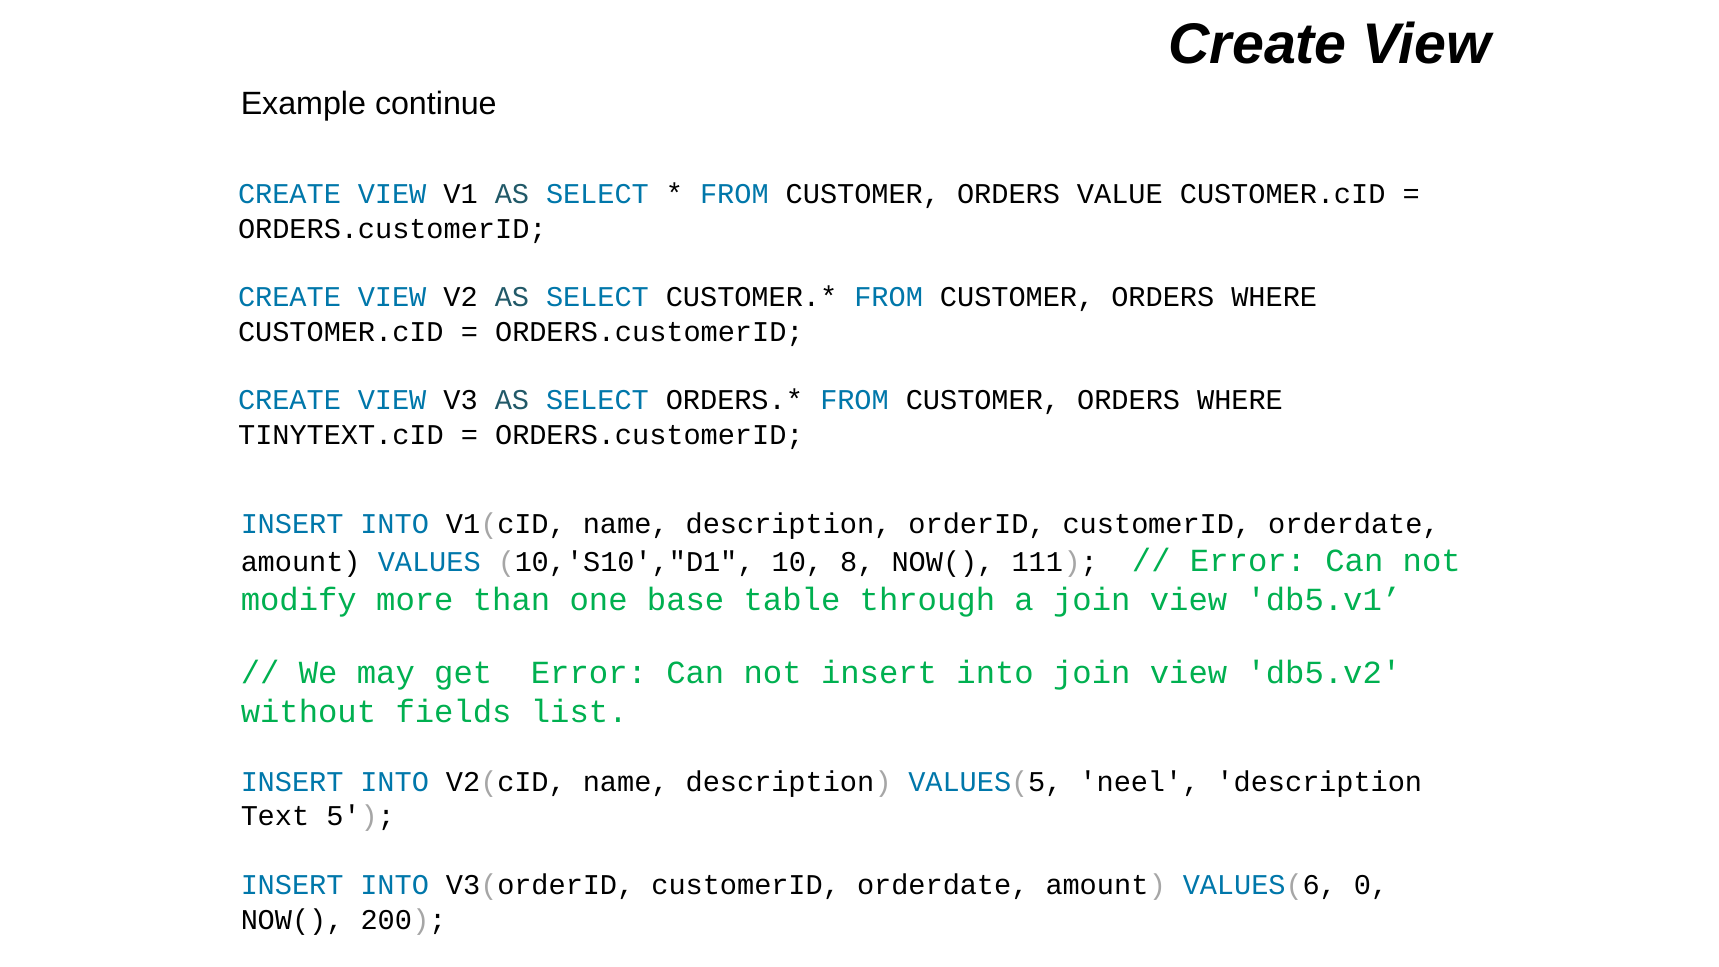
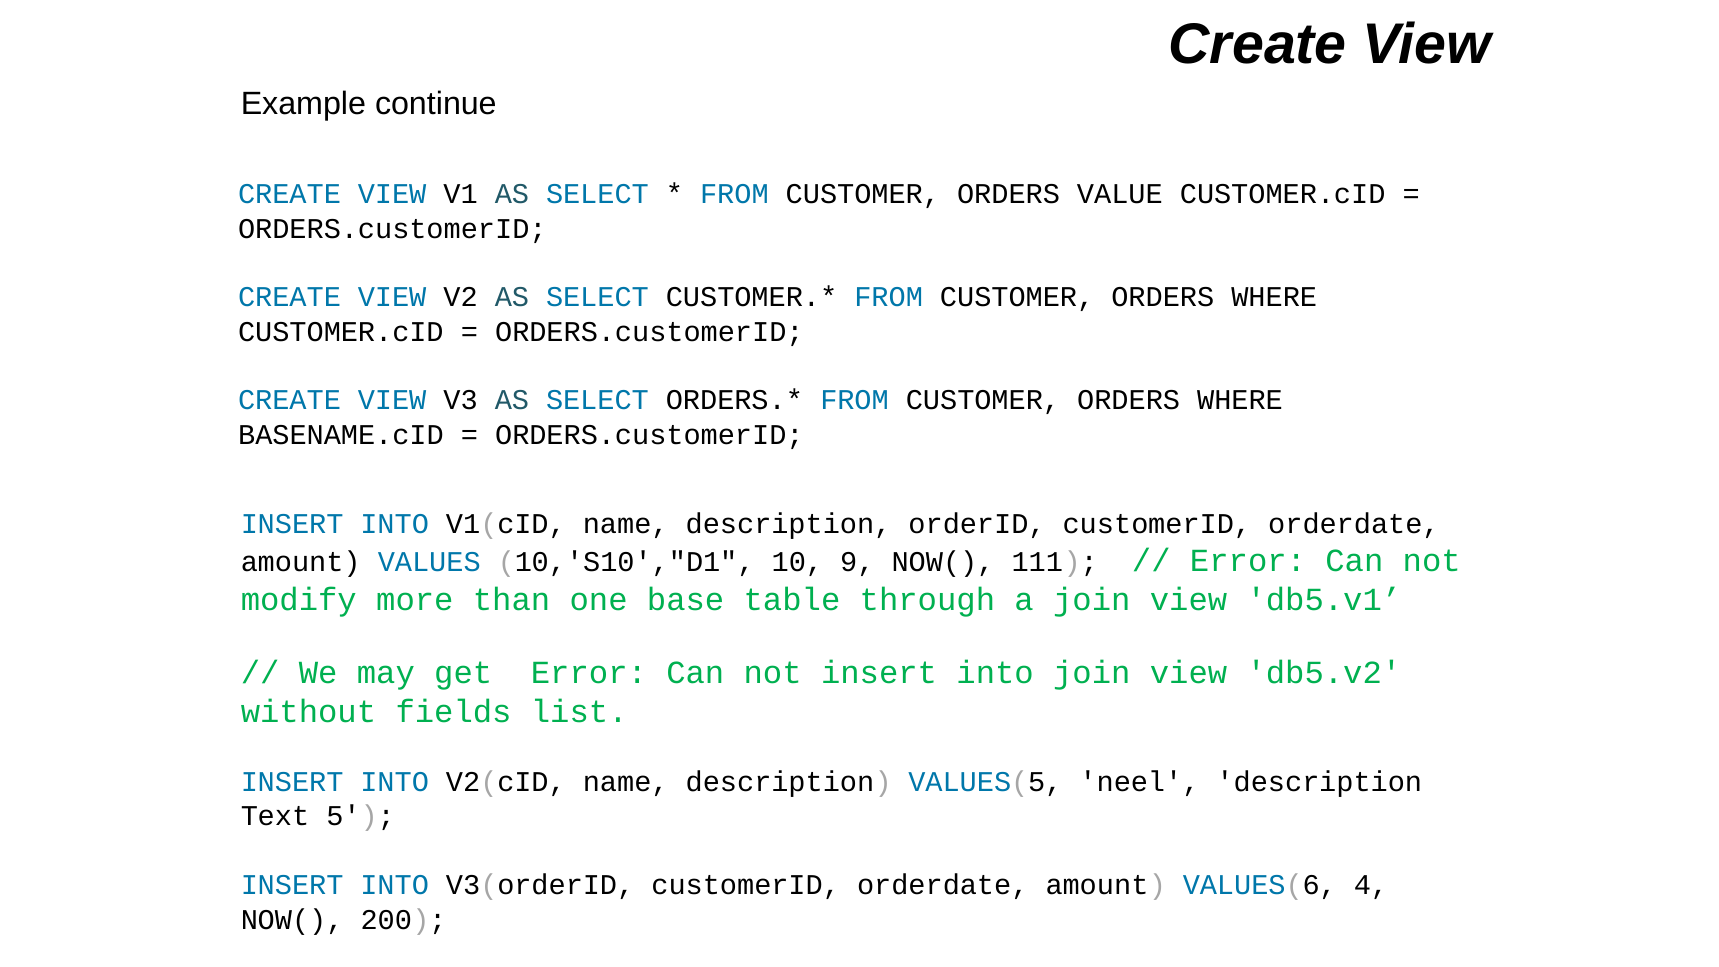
TINYTEXT.cID: TINYTEXT.cID -> BASENAME.cID
8: 8 -> 9
0: 0 -> 4
